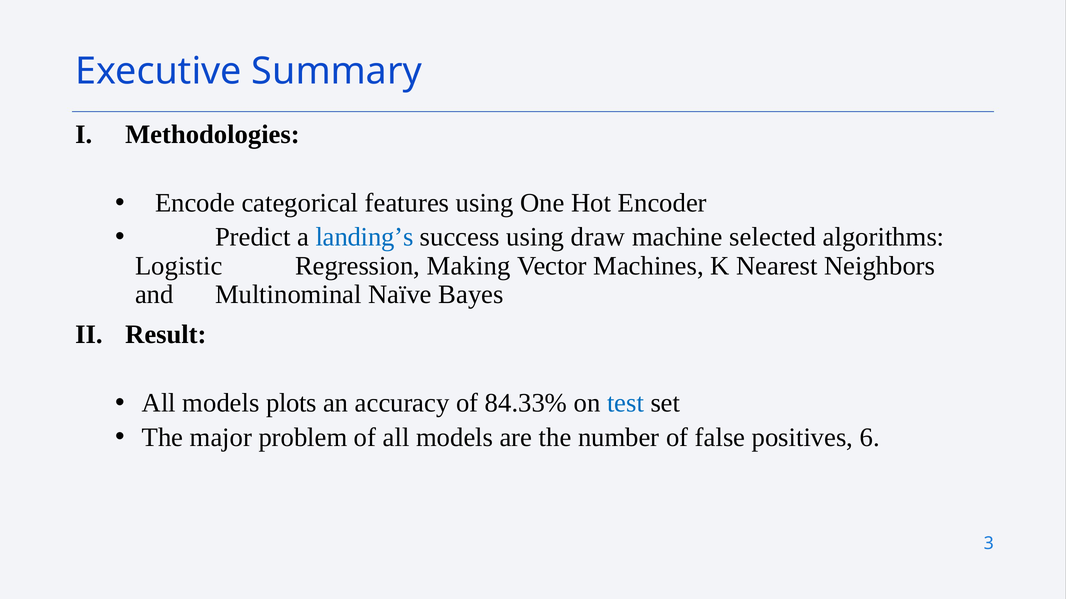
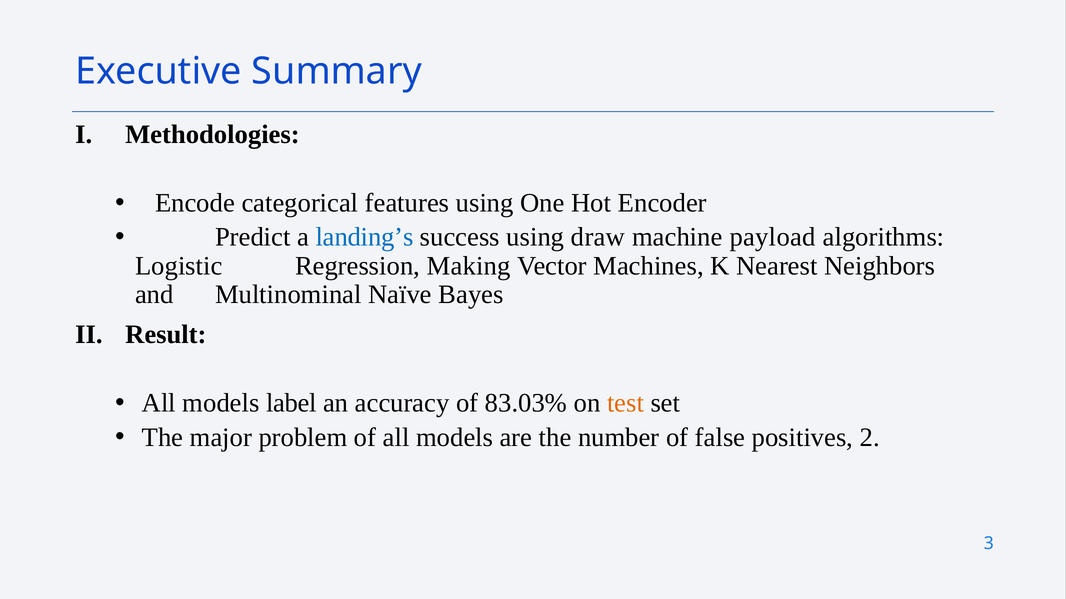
selected: selected -> payload
plots: plots -> label
84.33%: 84.33% -> 83.03%
test colour: blue -> orange
6: 6 -> 2
